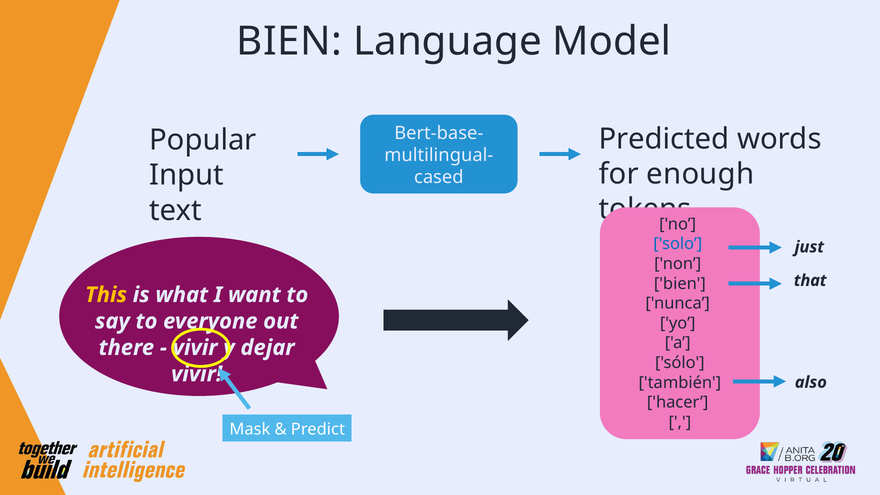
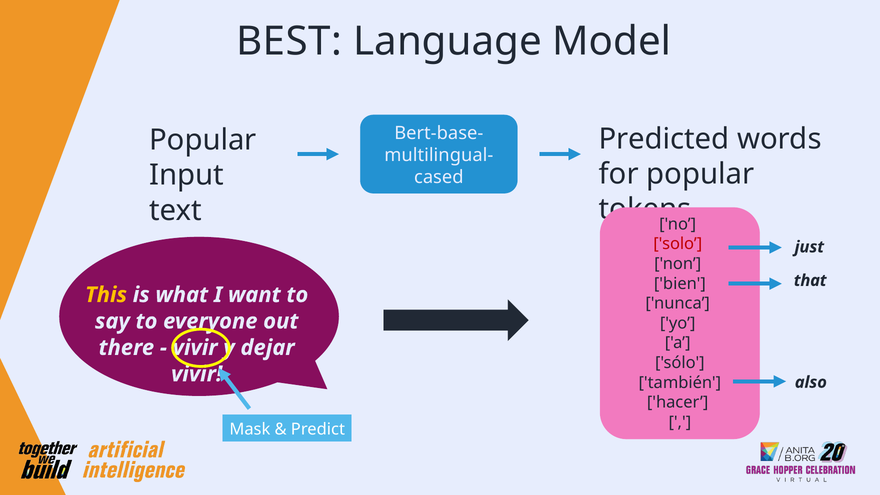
BIEN at (289, 42): BIEN -> BEST
for enough: enough -> popular
solo colour: blue -> red
